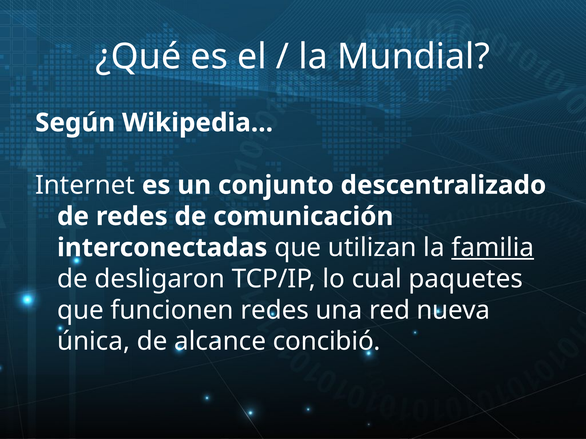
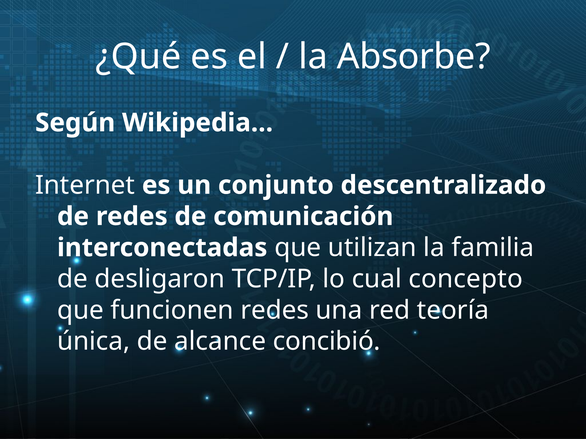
Mundial: Mundial -> Absorbe
familia underline: present -> none
paquetes: paquetes -> concepto
nueva: nueva -> teoría
